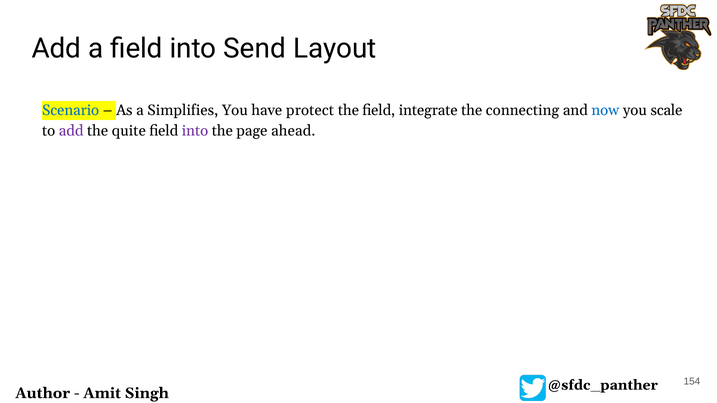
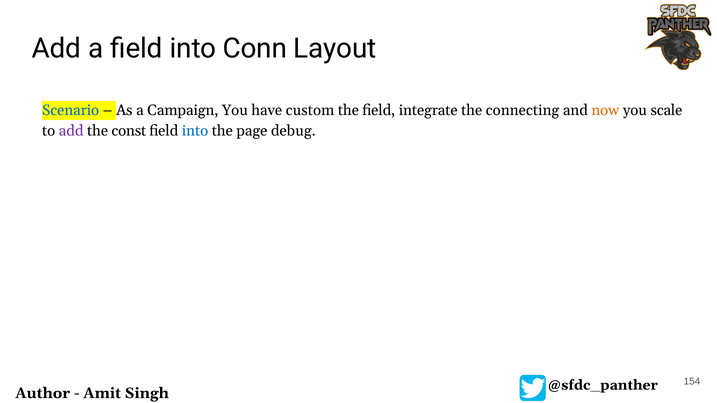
Send: Send -> Conn
Simplifies: Simplifies -> Campaign
protect: protect -> custom
now colour: blue -> orange
quite: quite -> const
into at (195, 131) colour: purple -> blue
ahead: ahead -> debug
